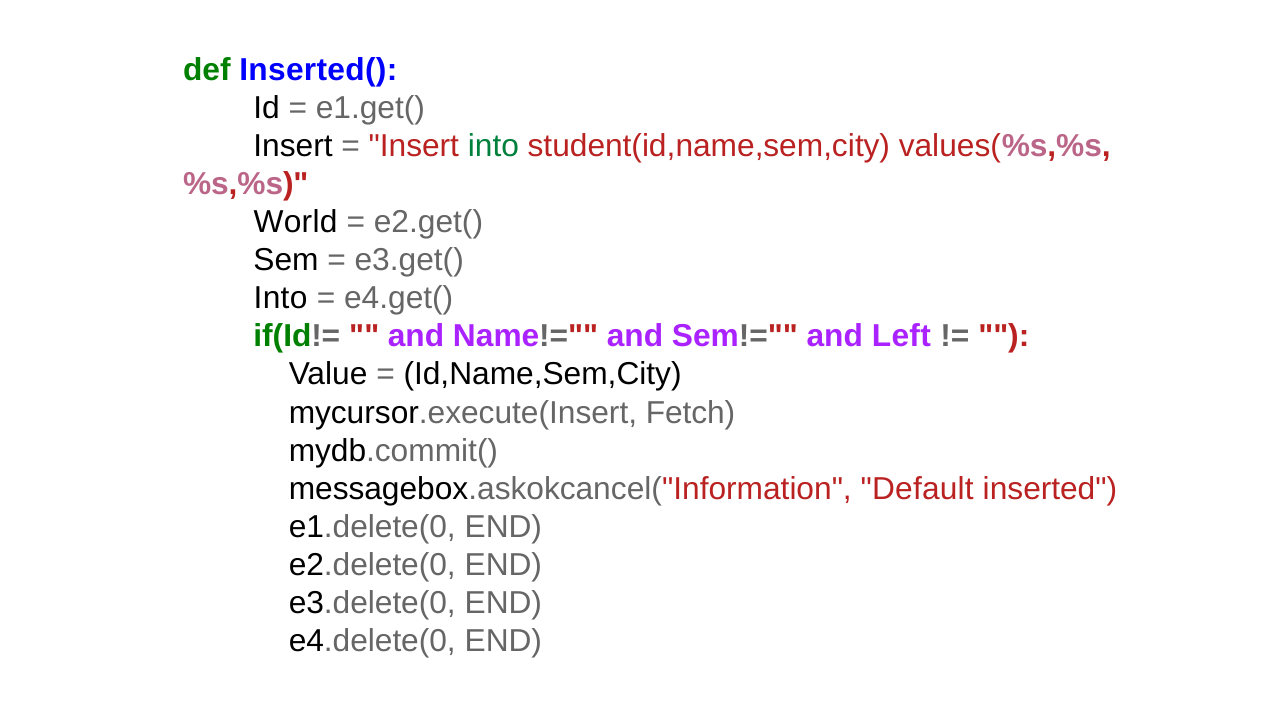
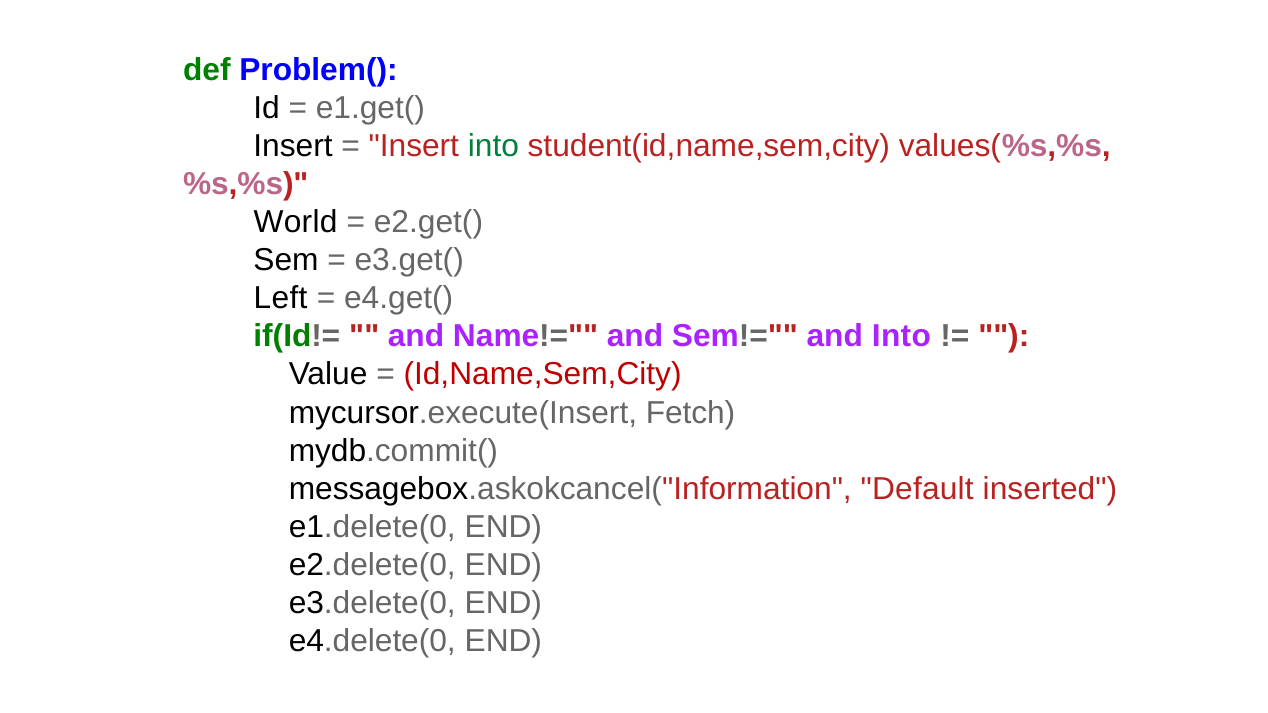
Inserted(: Inserted( -> Problem(
Into at (281, 299): Into -> Left
and Left: Left -> Into
Id,Name,Sem,City colour: black -> red
